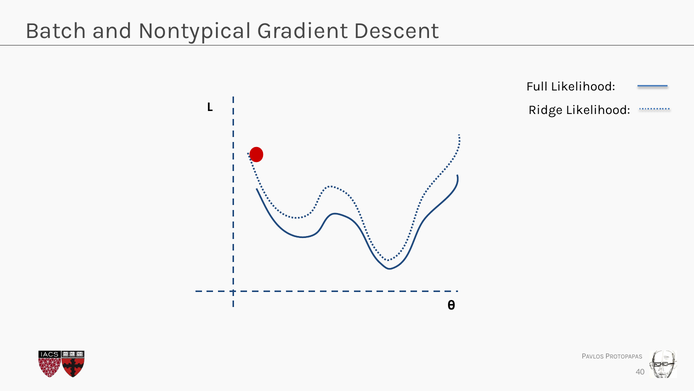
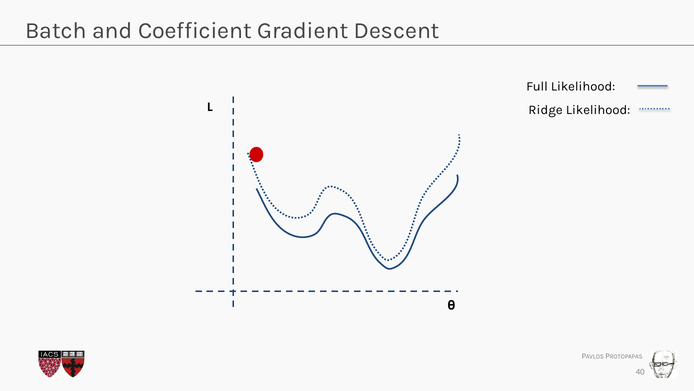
Nontypical: Nontypical -> Coefficient
